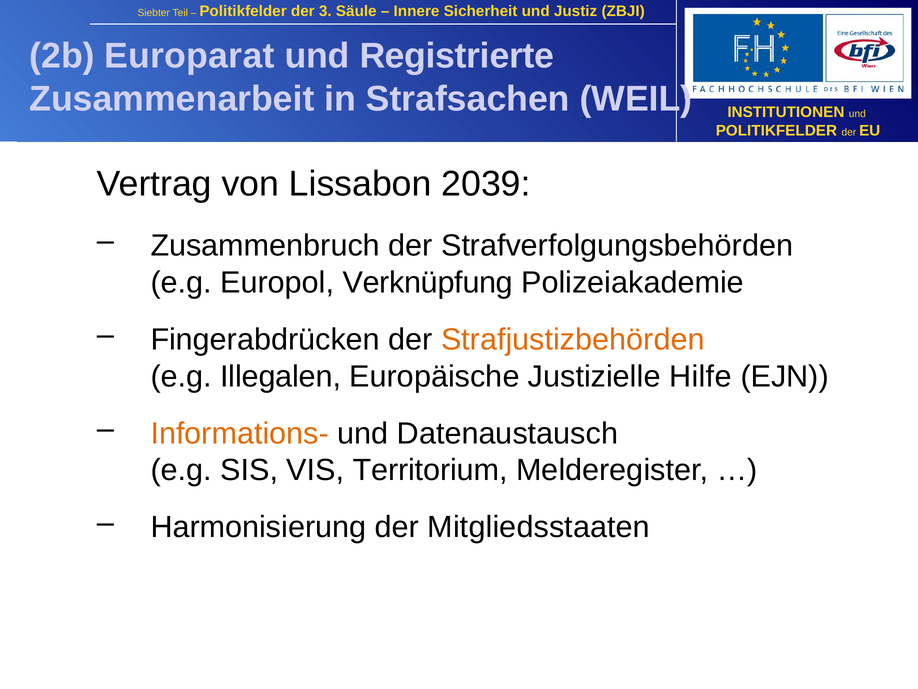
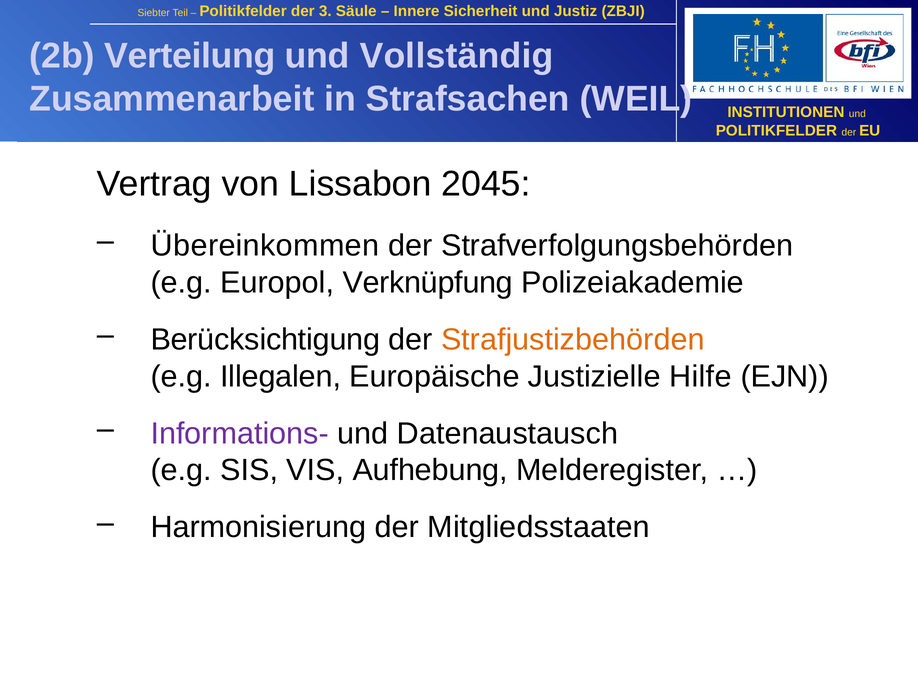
Europarat: Europarat -> Verteilung
Registrierte: Registrierte -> Vollständig
2039: 2039 -> 2045
Zusammenbruch: Zusammenbruch -> Übereinkommen
Fingerabdrücken: Fingerabdrücken -> Berücksichtigung
Informations- colour: orange -> purple
Territorium: Territorium -> Aufhebung
